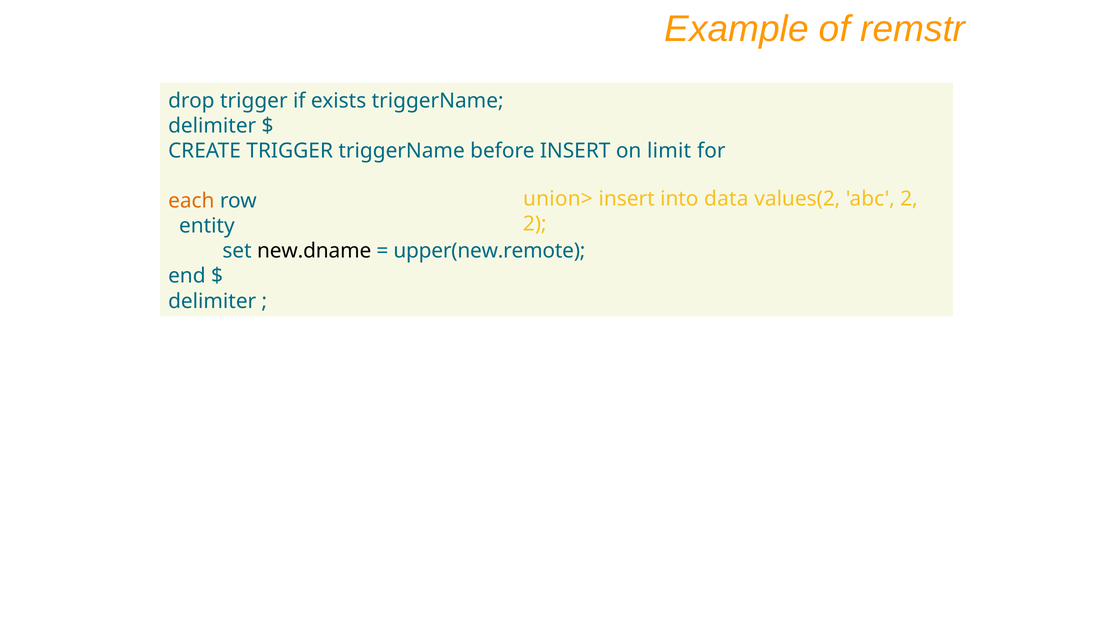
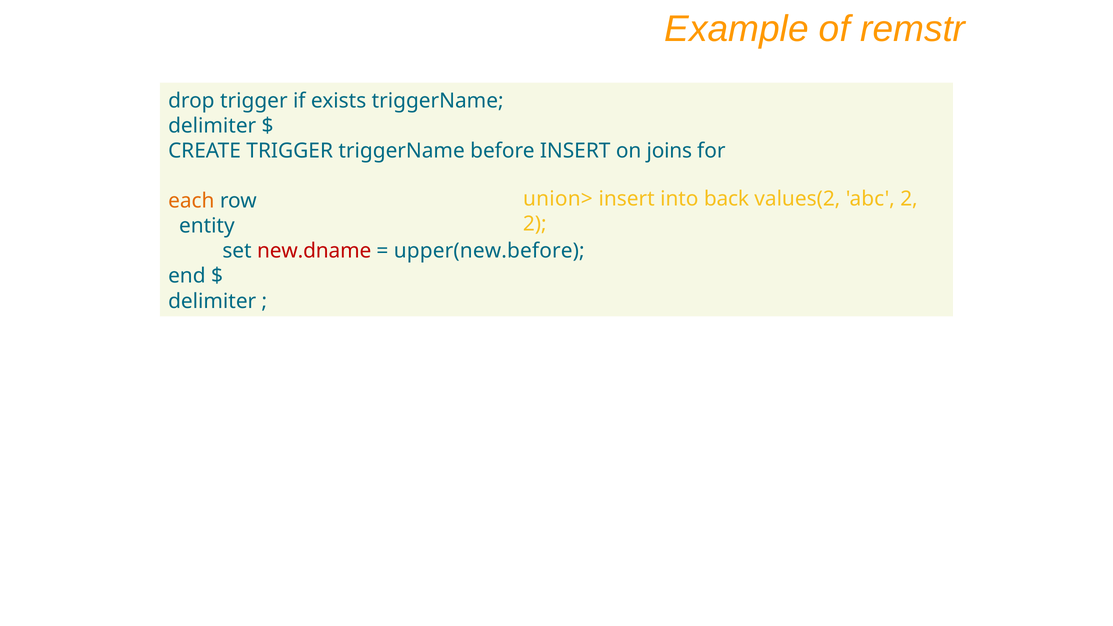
limit: limit -> joins
data: data -> back
new.dname colour: black -> red
upper(new.remote: upper(new.remote -> upper(new.before
